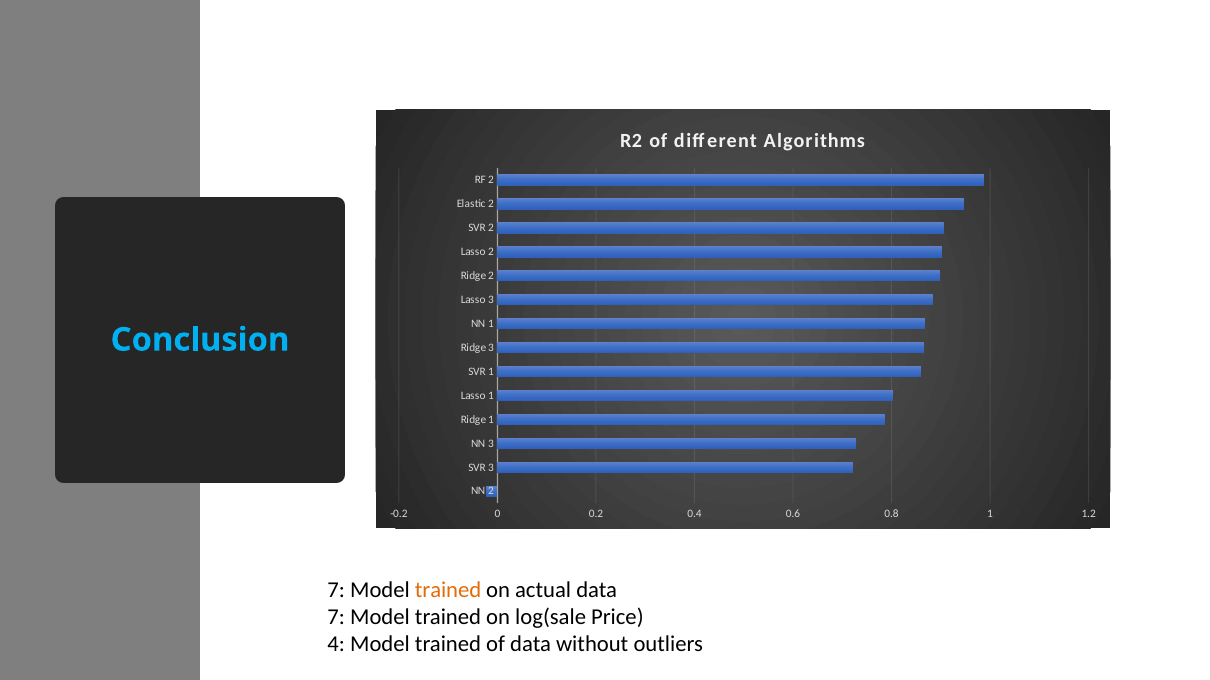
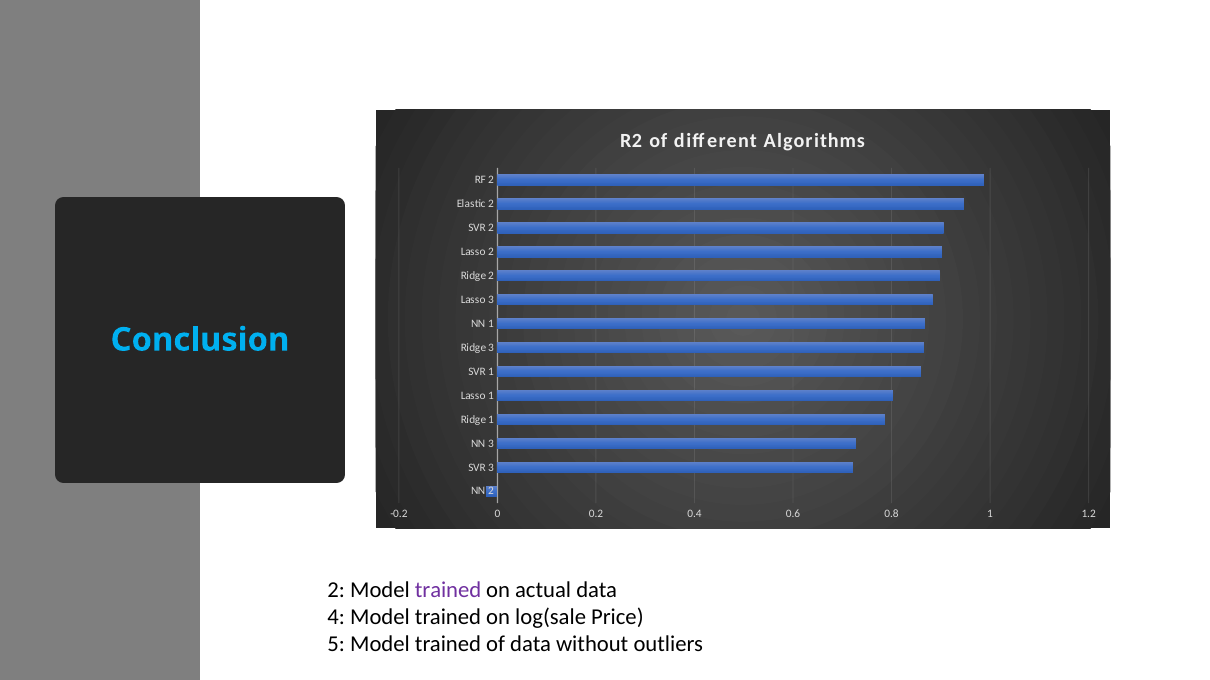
7 at (336, 590): 7 -> 2
trained at (448, 590) colour: orange -> purple
7 at (336, 618): 7 -> 4
4: 4 -> 5
